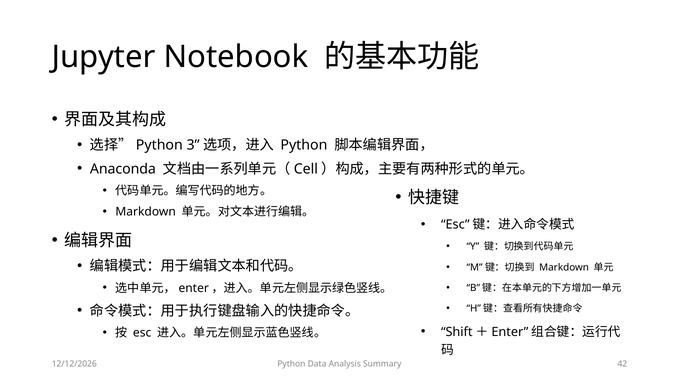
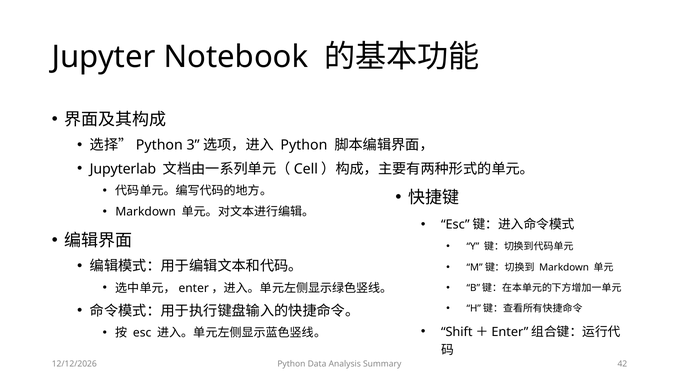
Anaconda: Anaconda -> Jupyterlab
